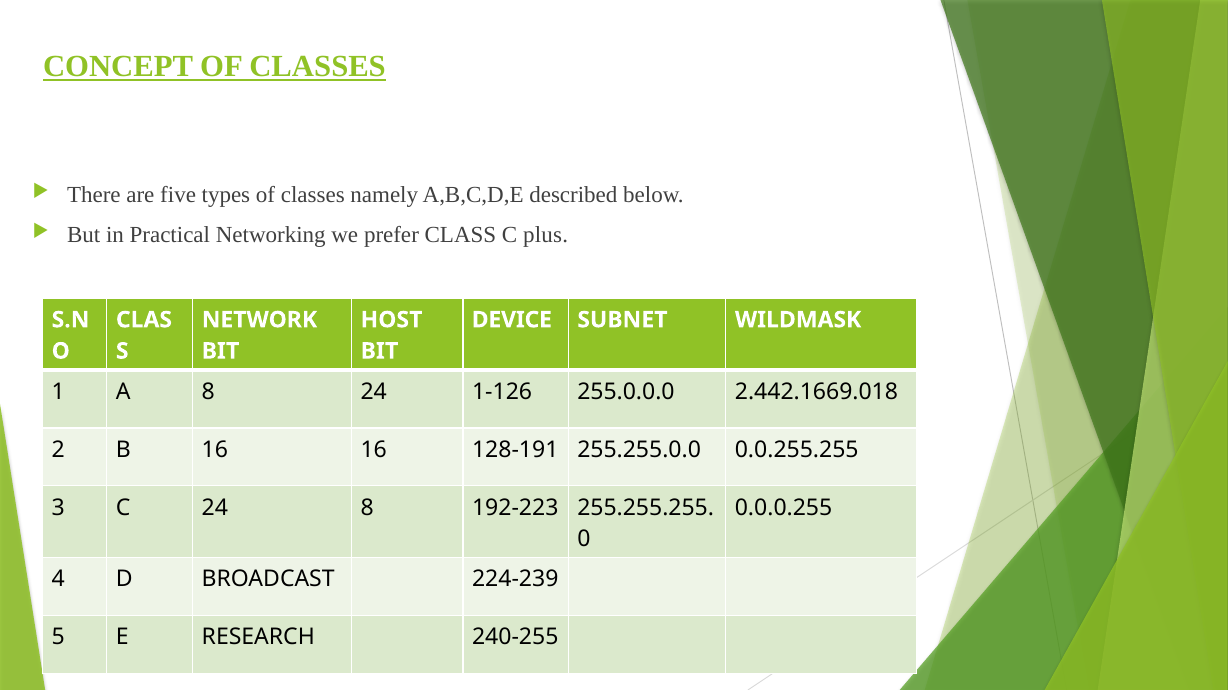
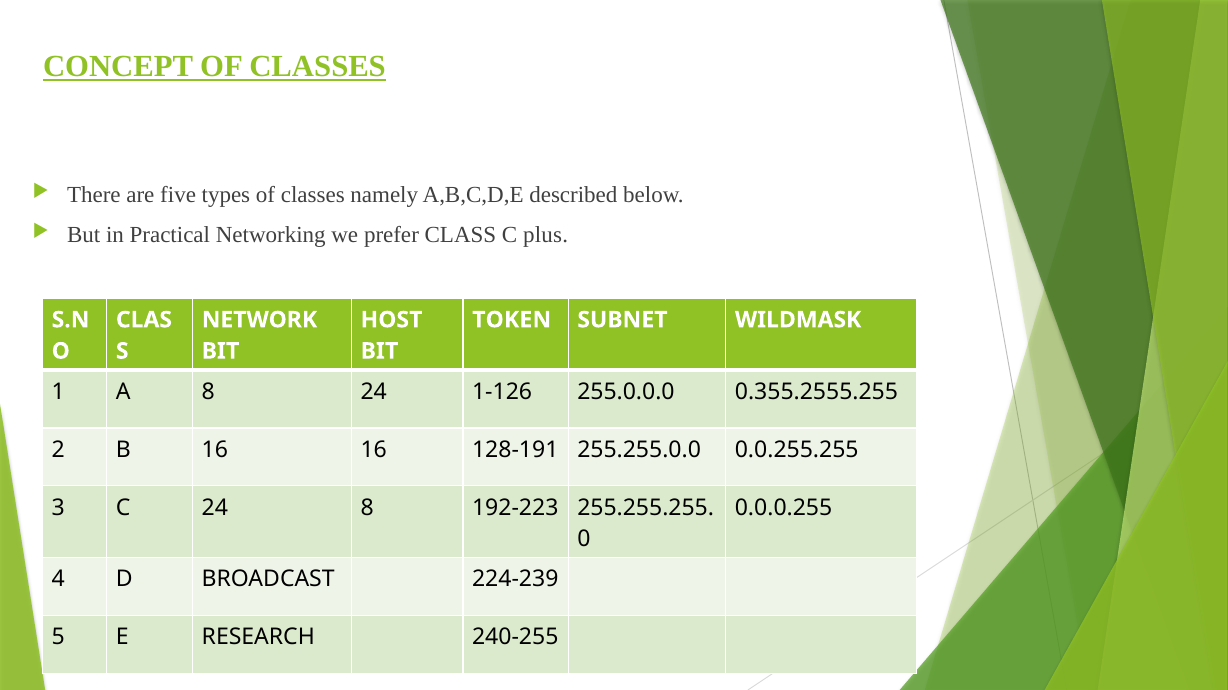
DEVICE: DEVICE -> TOKEN
2.442.1669.018: 2.442.1669.018 -> 0.355.2555.255
